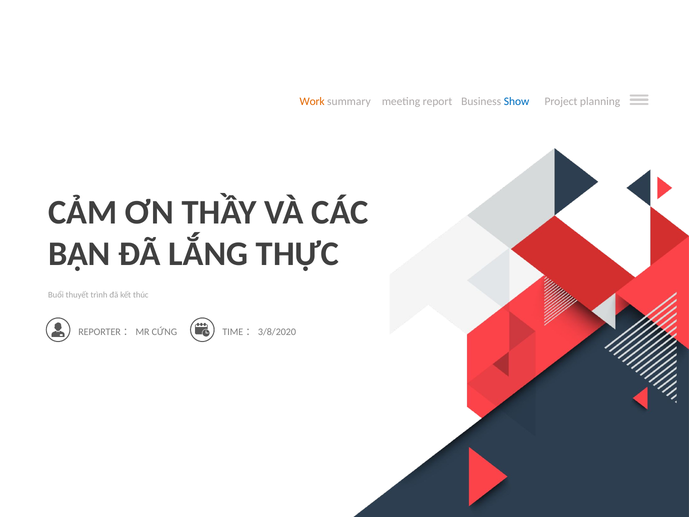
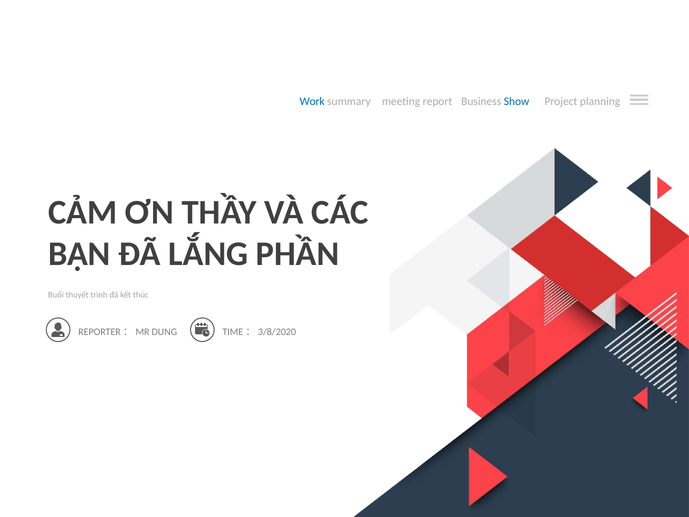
Work colour: orange -> blue
THỰC: THỰC -> PHẦN
CỨNG: CỨNG -> DUNG
